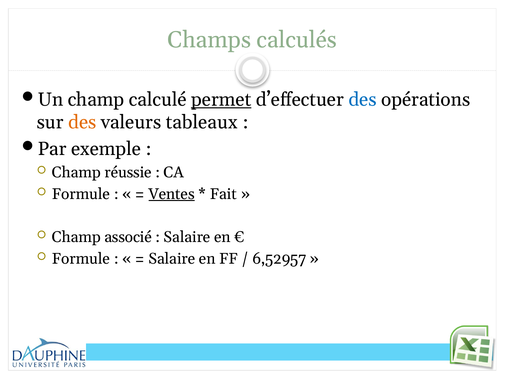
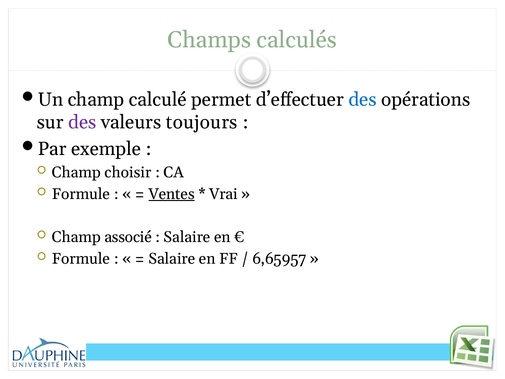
permet underline: present -> none
des at (82, 122) colour: orange -> purple
tableaux: tableaux -> toujours
réussie: réussie -> choisir
Fait: Fait -> Vrai
6,52957: 6,52957 -> 6,65957
